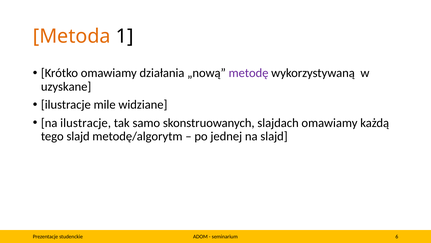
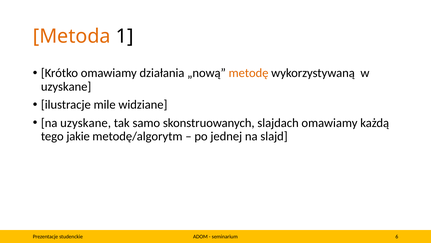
metodę colour: purple -> orange
na ilustracje: ilustracje -> uzyskane
tego slajd: slajd -> jakie
